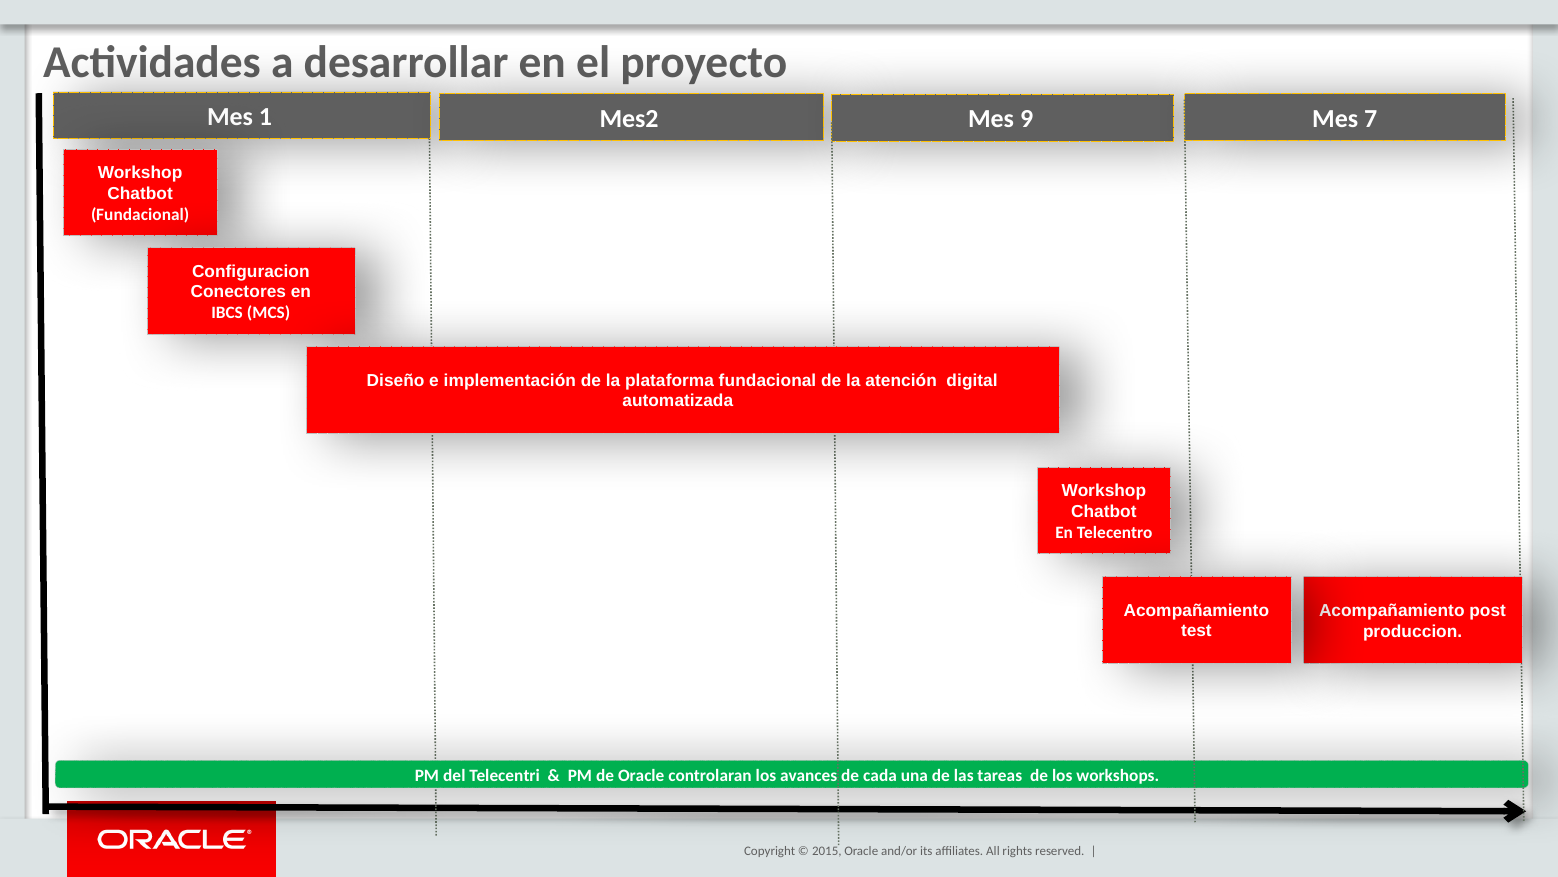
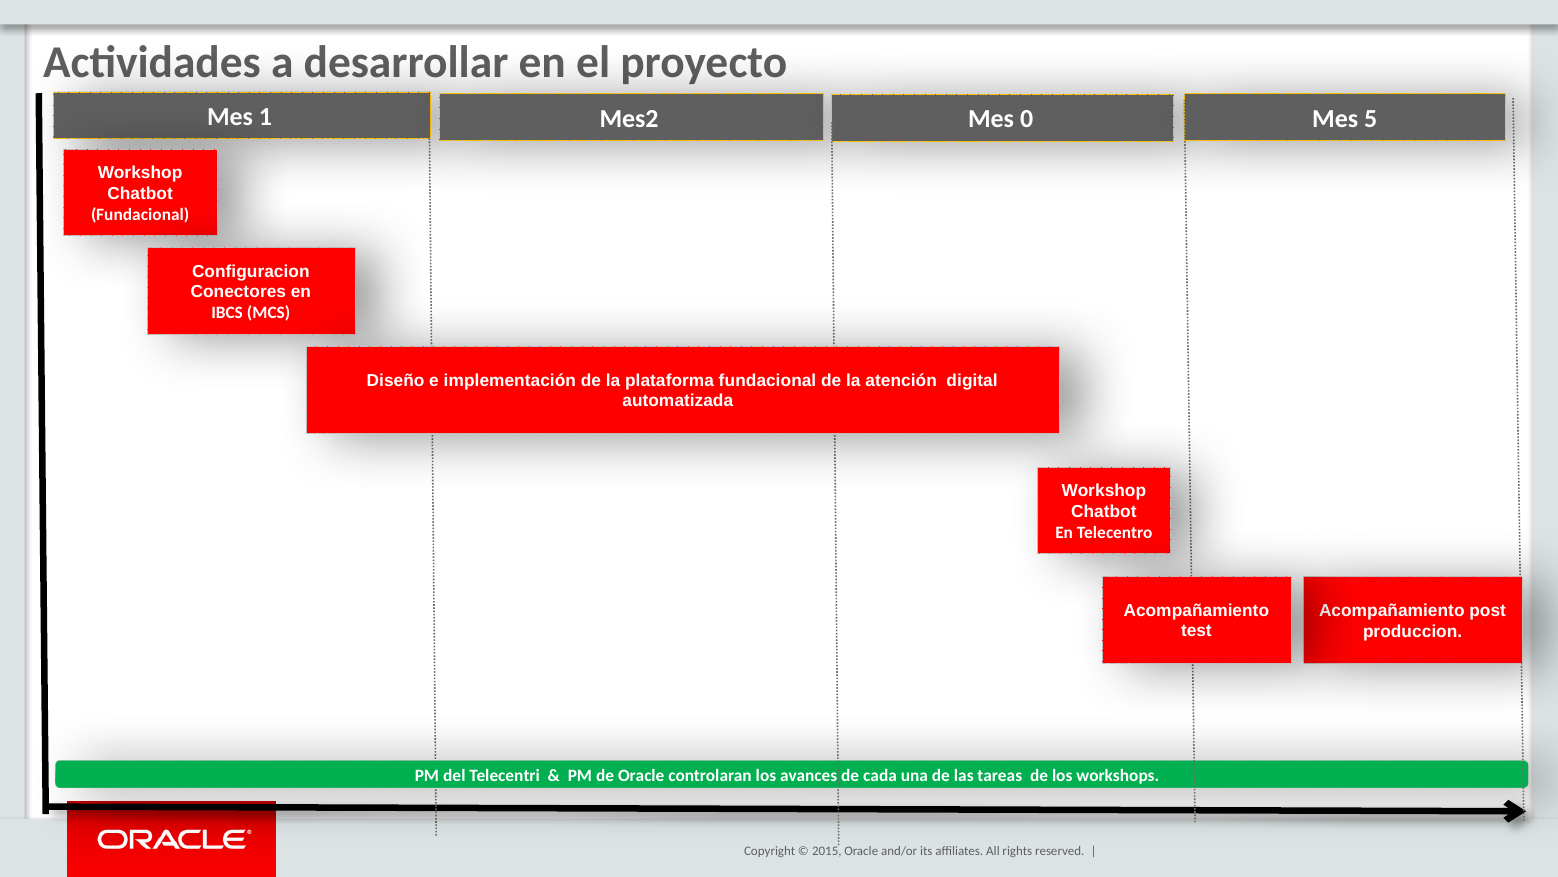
9: 9 -> 0
7: 7 -> 5
